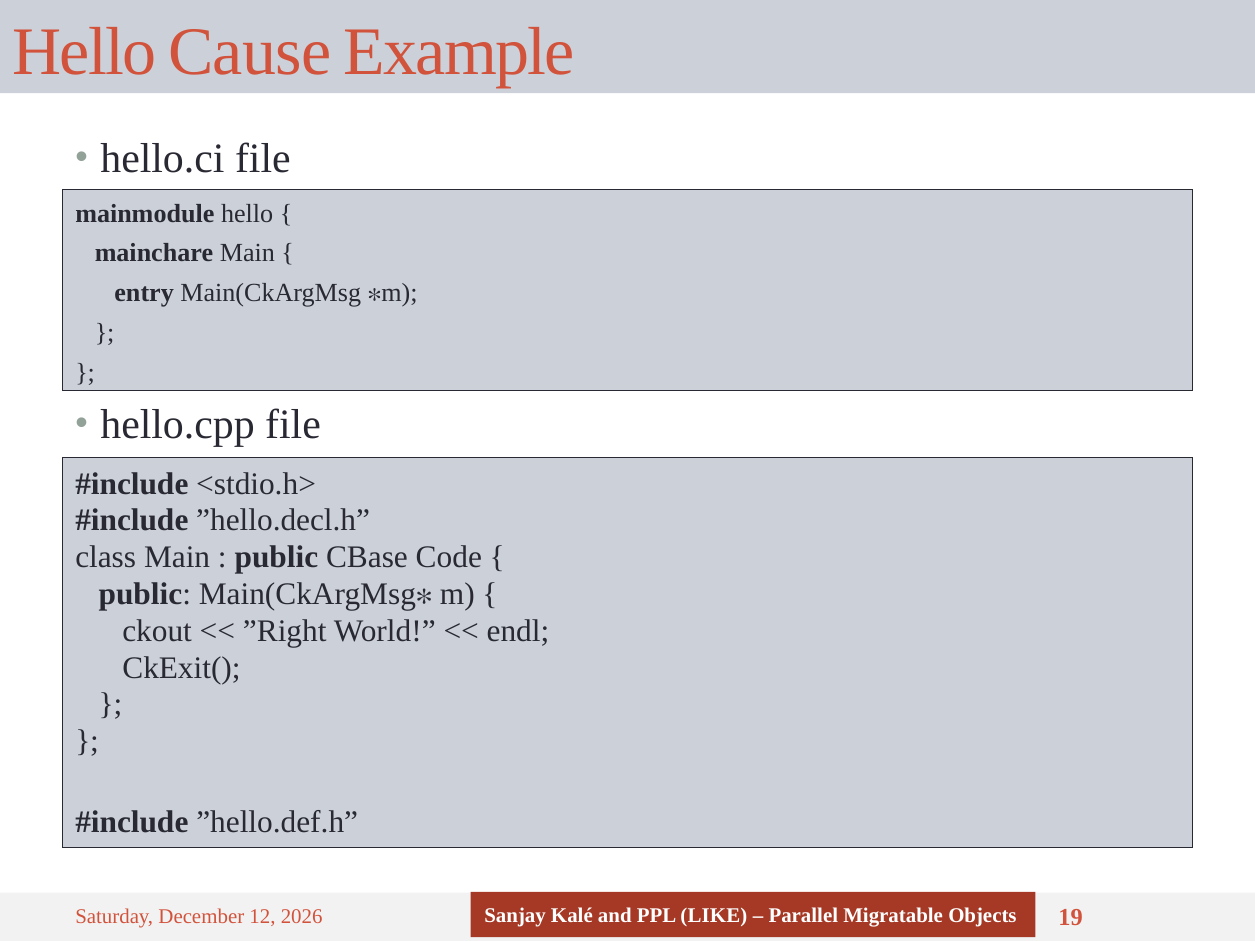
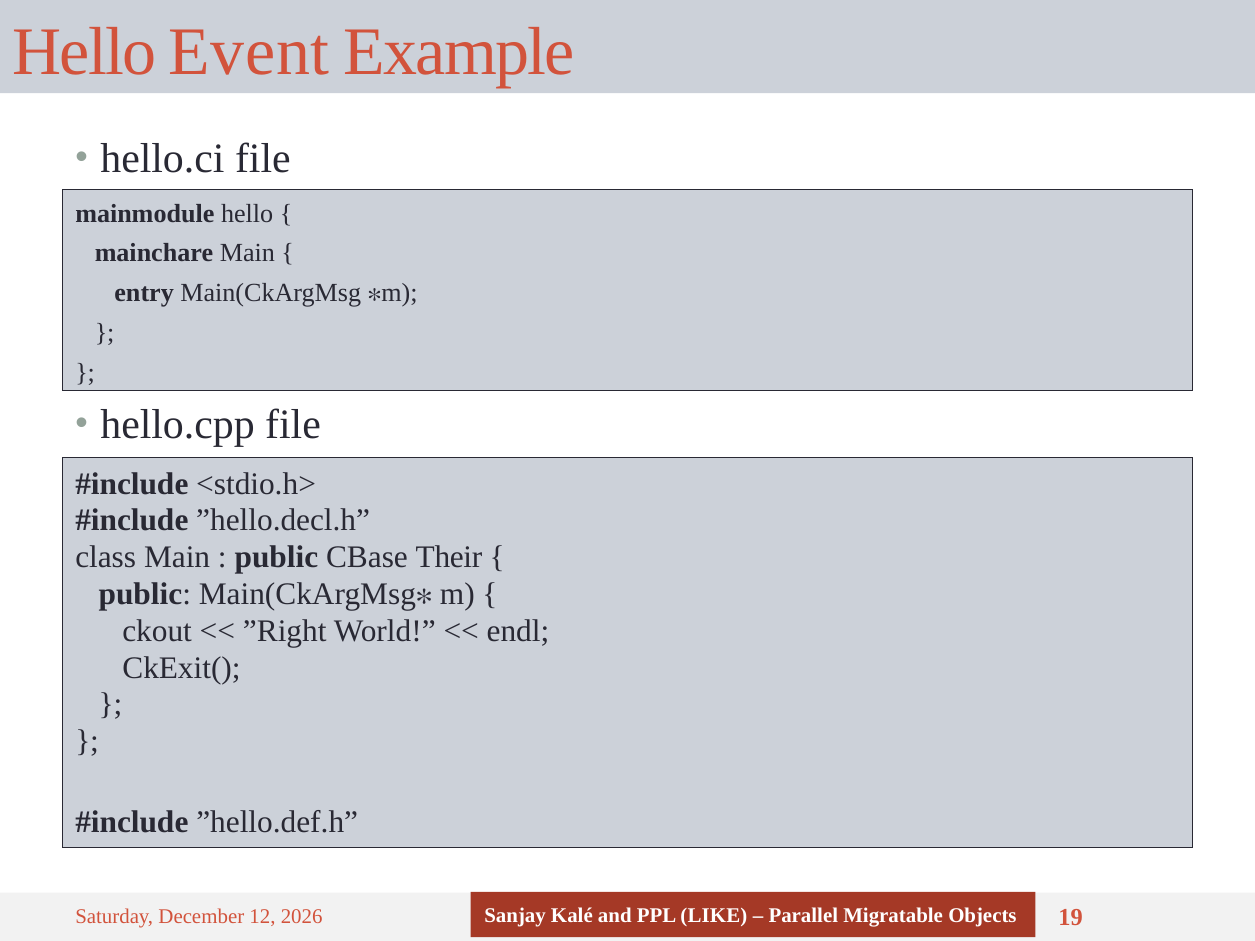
Cause: Cause -> Event
Code: Code -> Their
